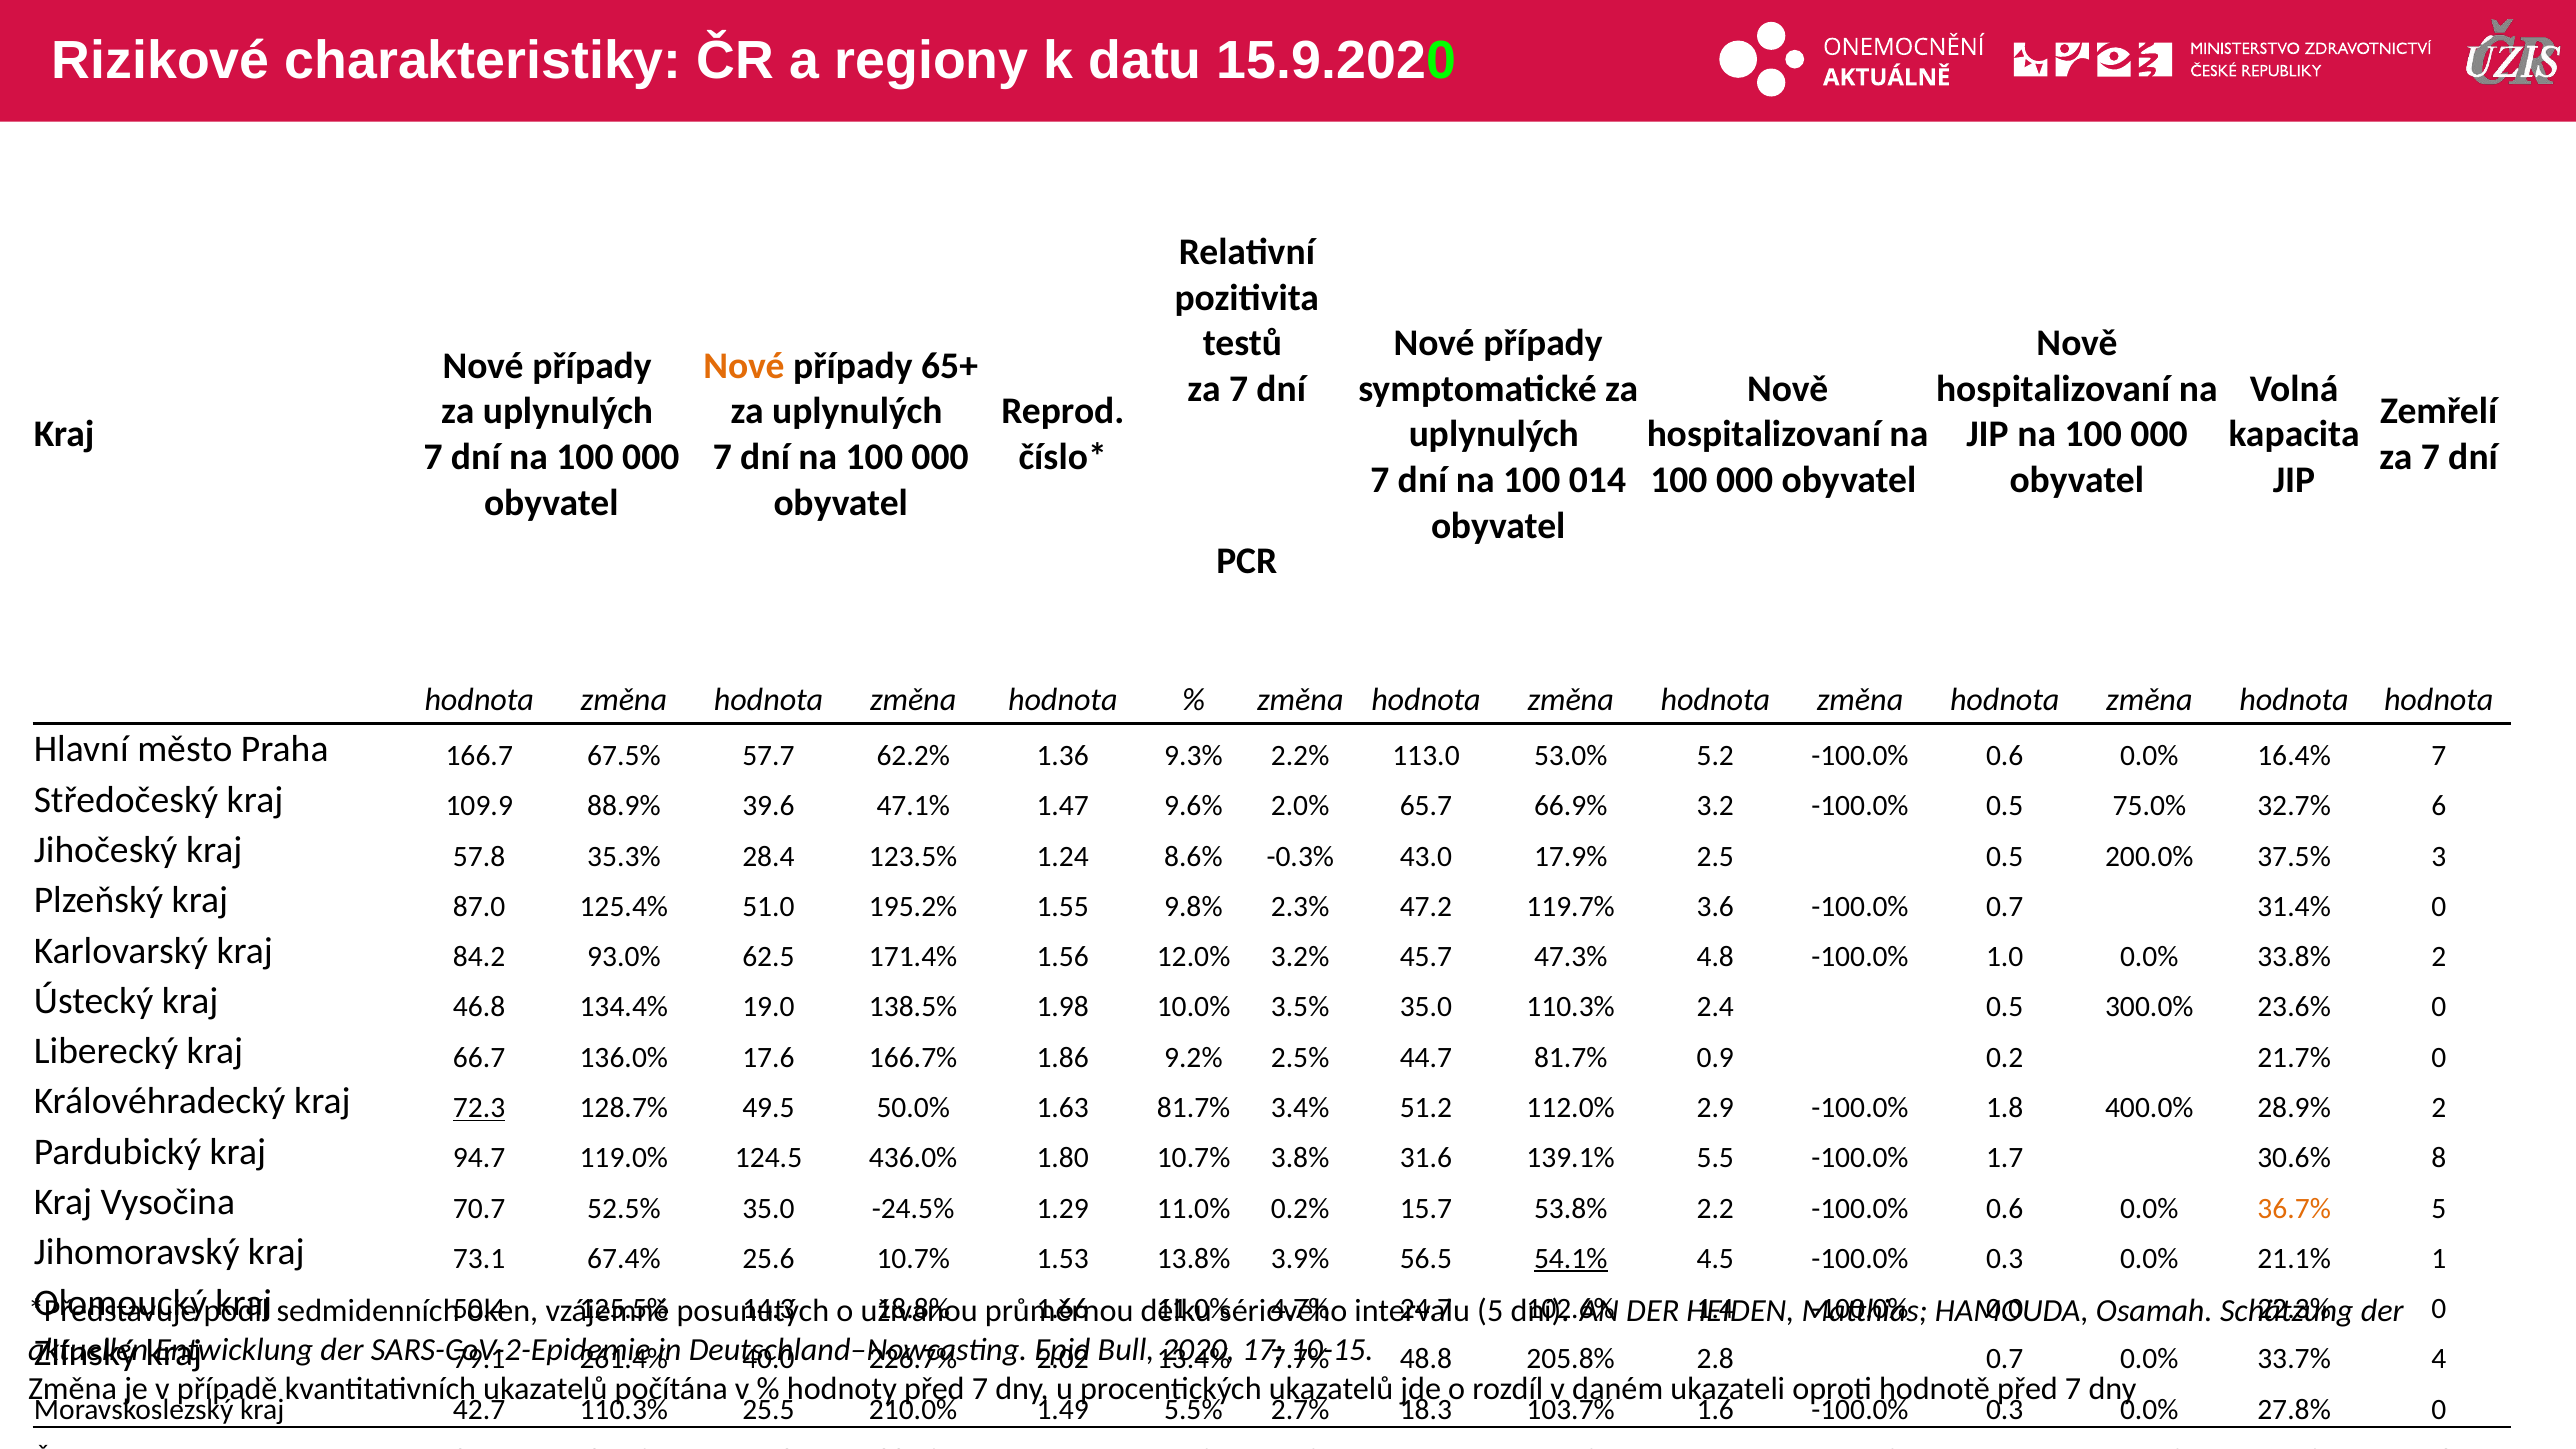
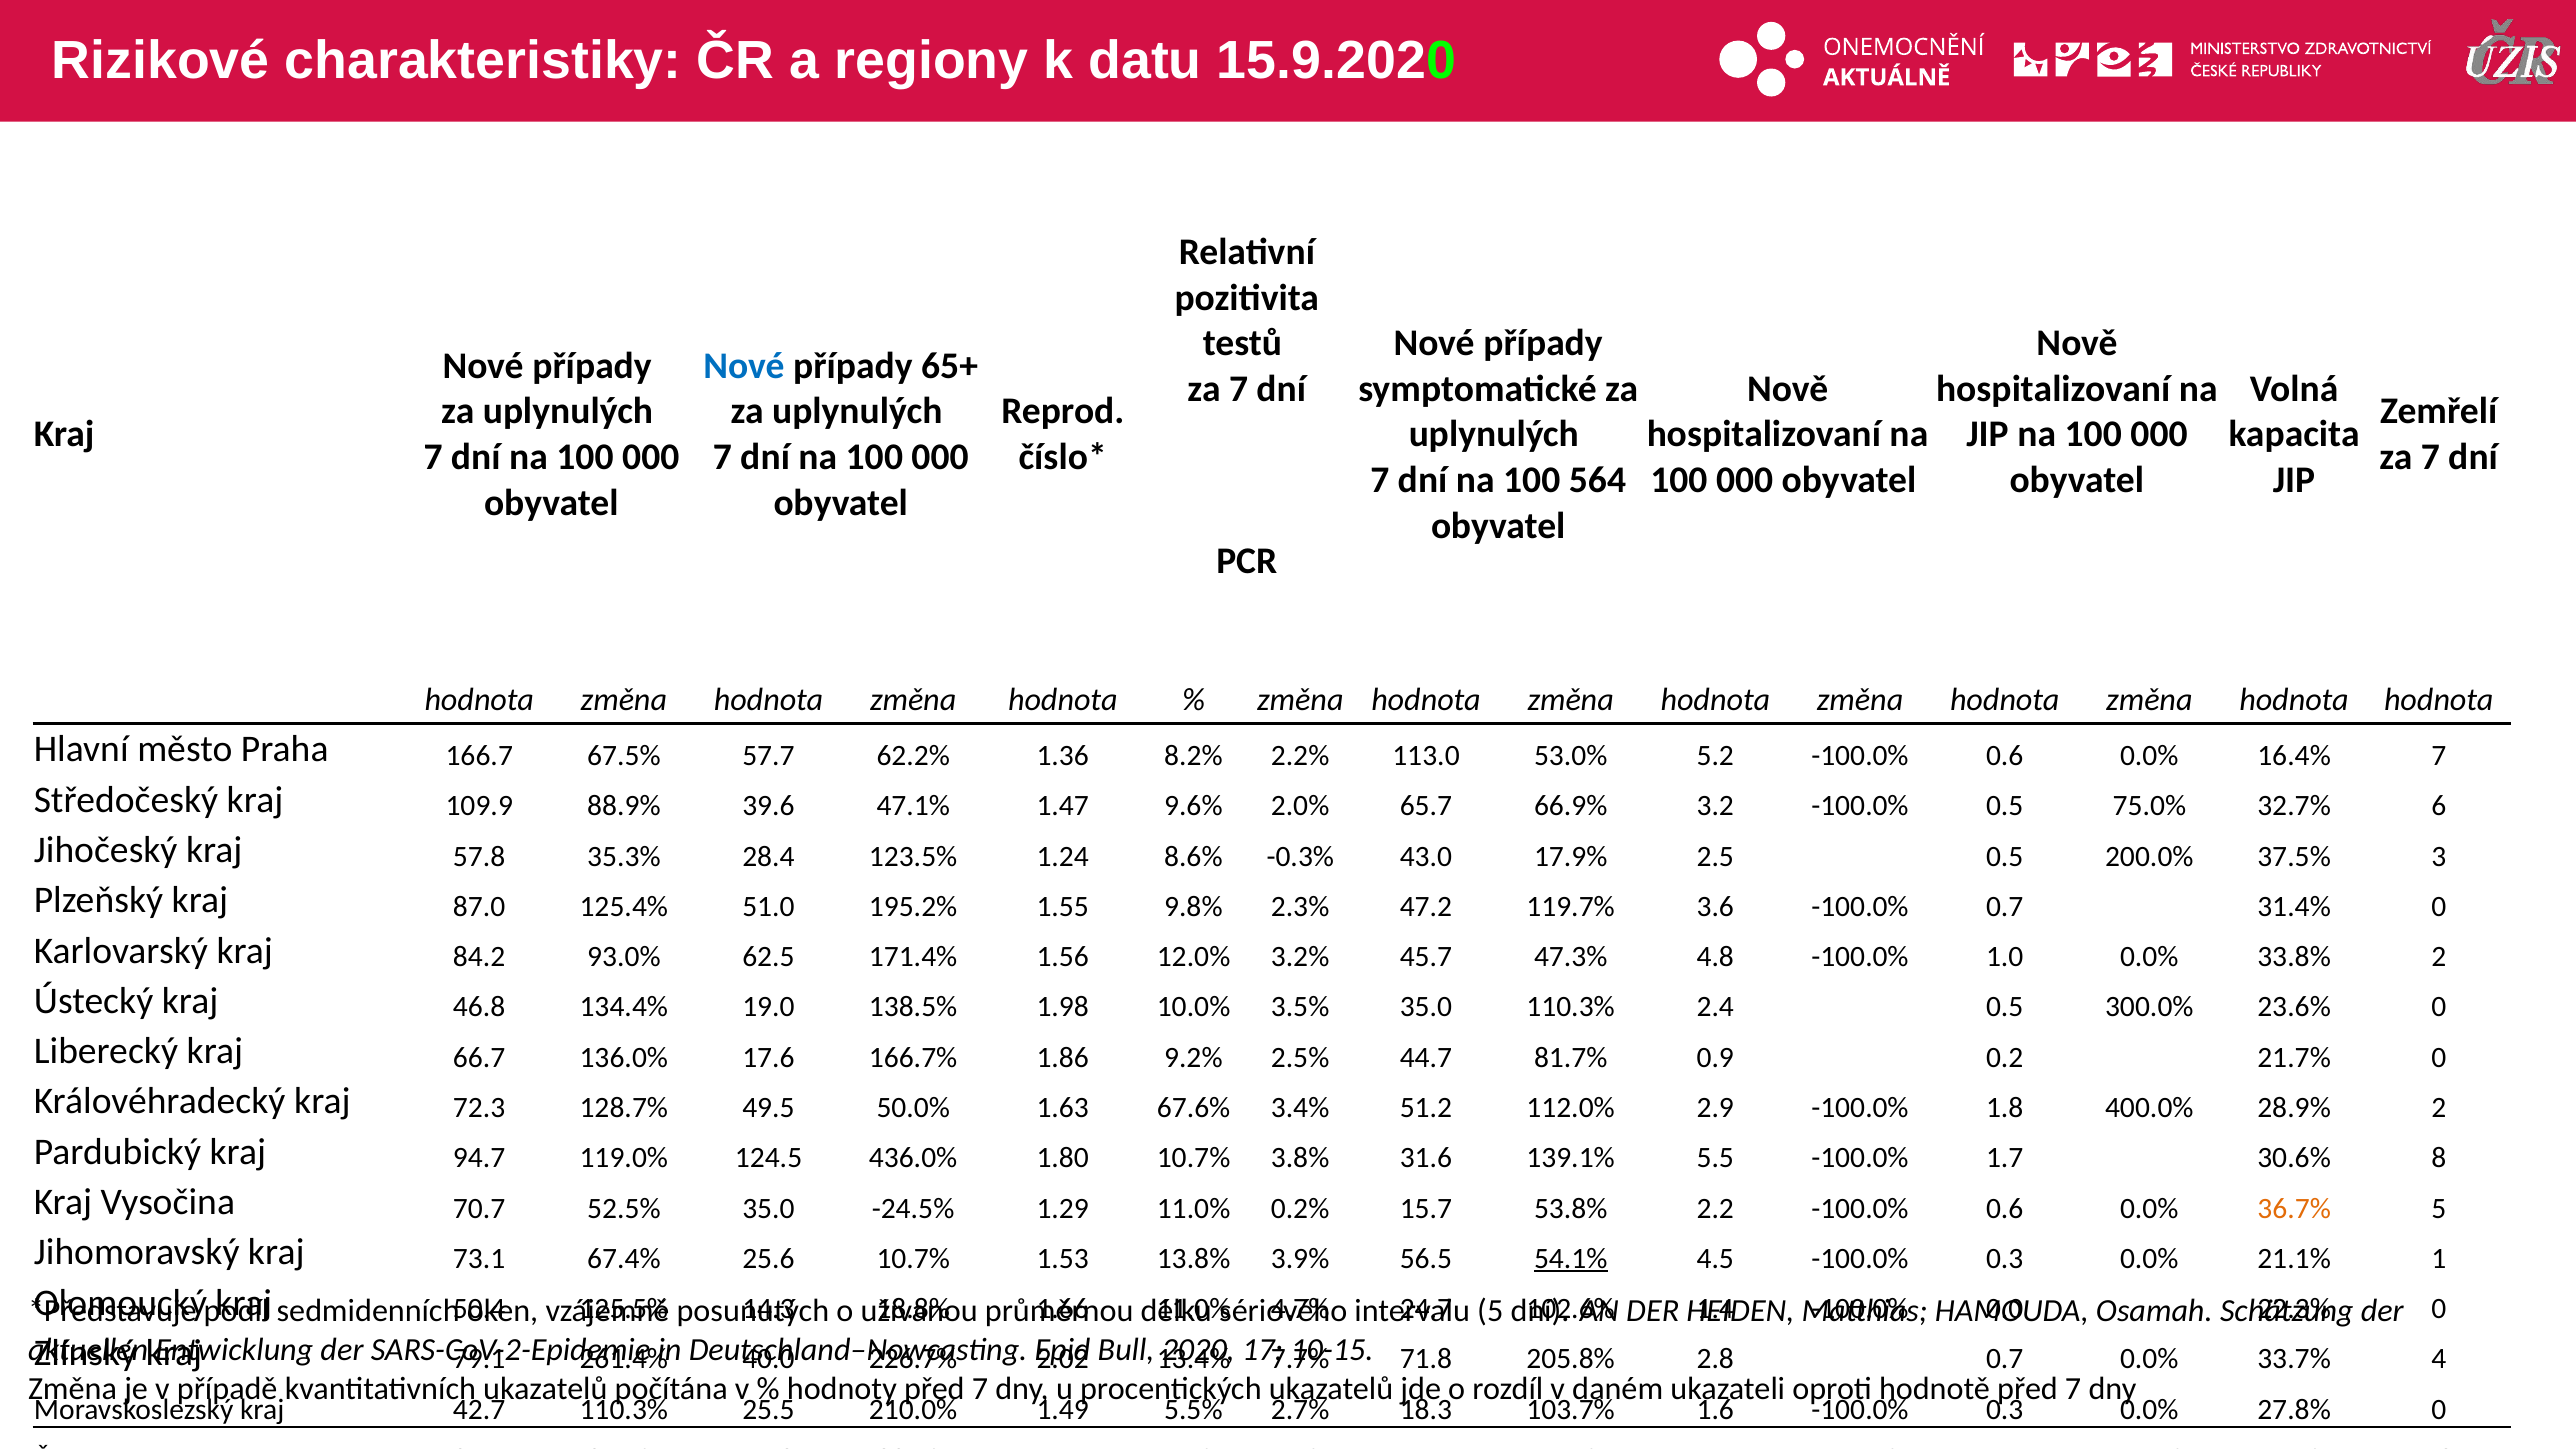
Nové at (744, 366) colour: orange -> blue
014: 014 -> 564
9.3%: 9.3% -> 8.2%
72.3 underline: present -> none
1.63 81.7%: 81.7% -> 67.6%
48.8: 48.8 -> 71.8
